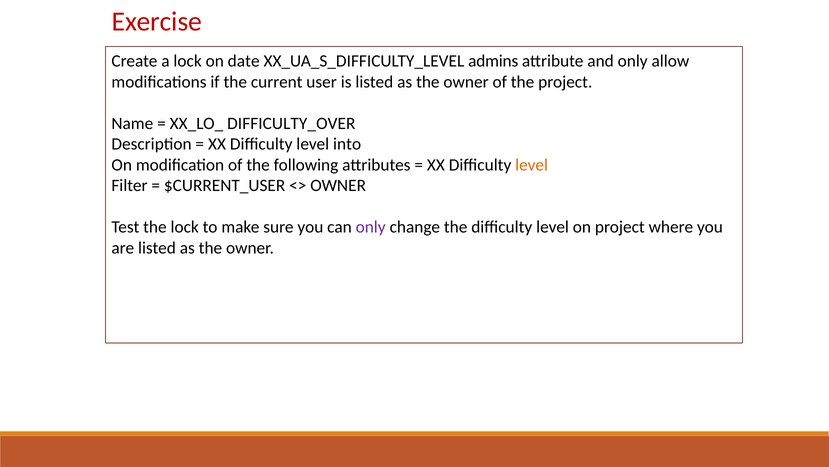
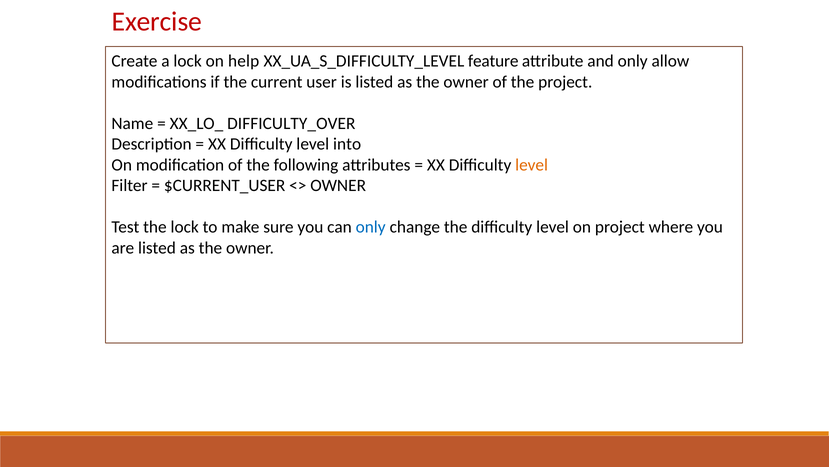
date: date -> help
admins: admins -> feature
only at (371, 227) colour: purple -> blue
